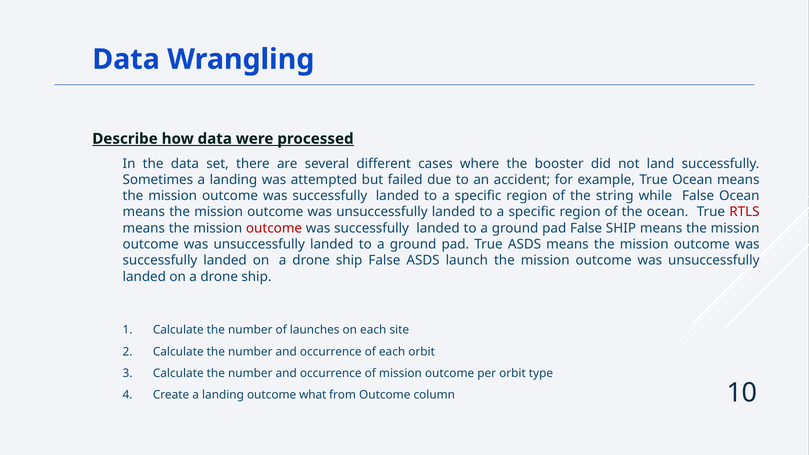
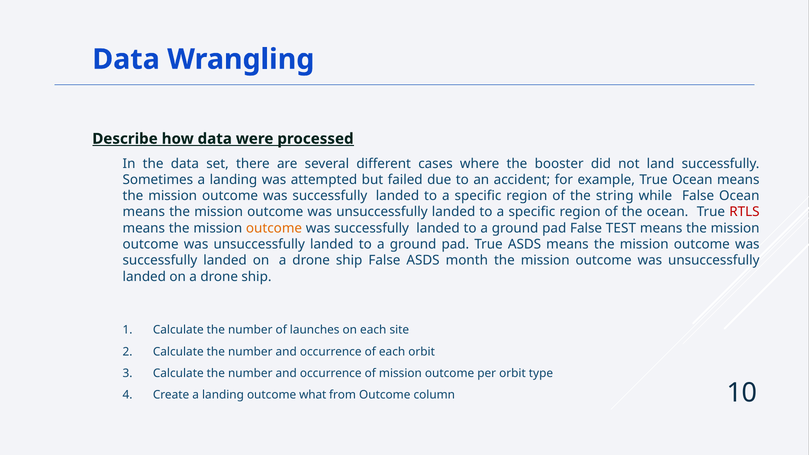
outcome at (274, 228) colour: red -> orange
False SHIP: SHIP -> TEST
launch: launch -> month
